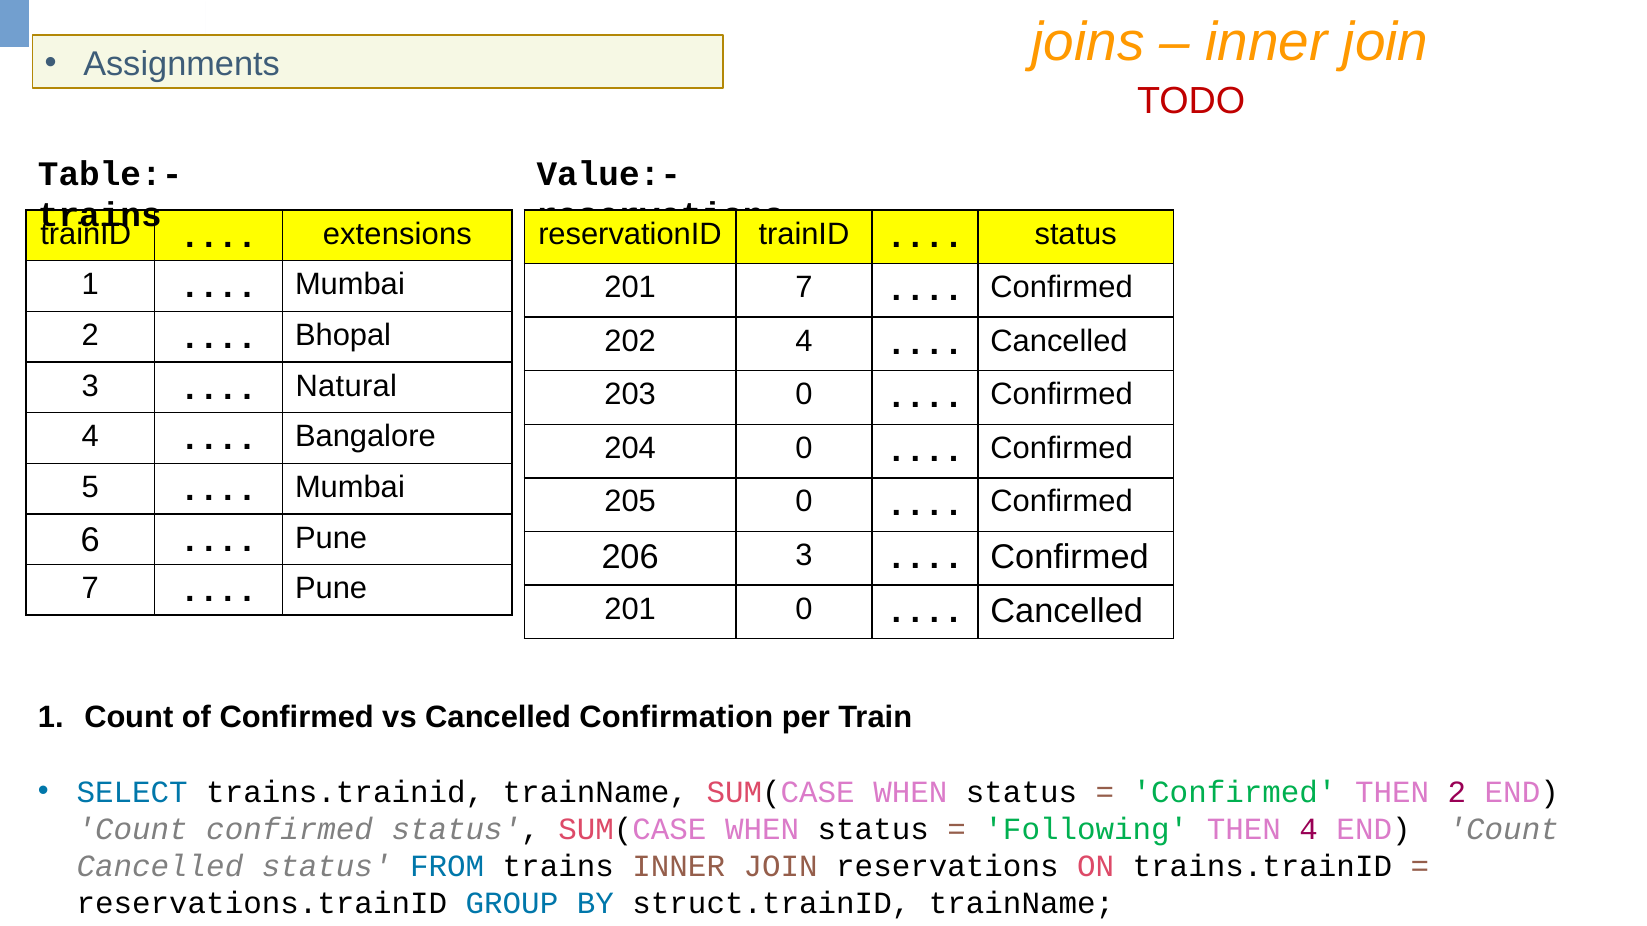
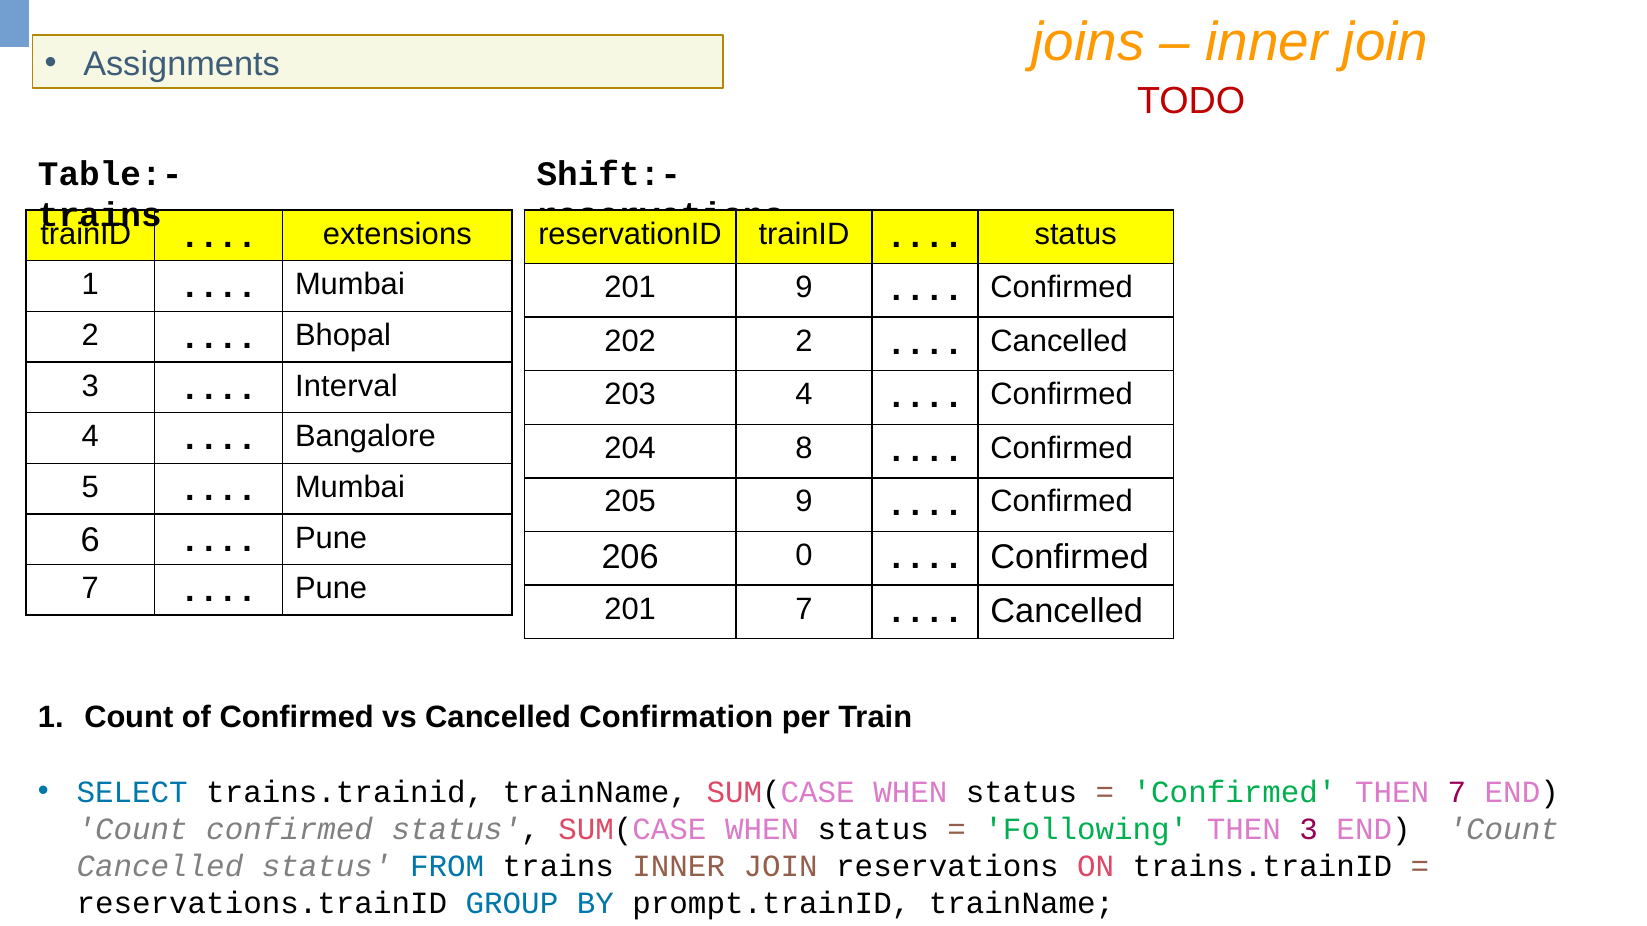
Value:-: Value:- -> Shift:-
201 7: 7 -> 9
202 4: 4 -> 2
Natural: Natural -> Interval
203 0: 0 -> 4
204 0: 0 -> 8
205 0: 0 -> 9
206 3: 3 -> 0
201 0: 0 -> 7
THEN 2: 2 -> 7
THEN 4: 4 -> 3
struct.trainID: struct.trainID -> prompt.trainID
